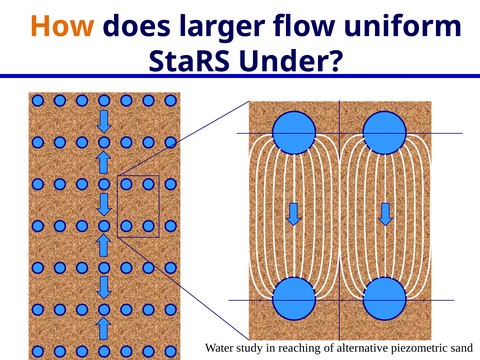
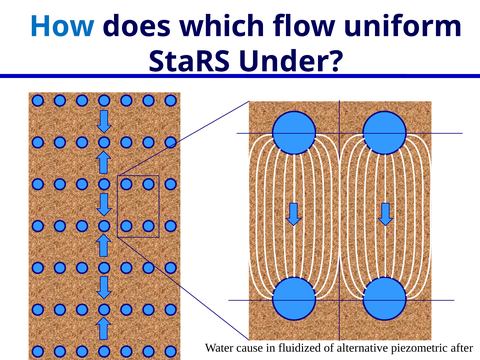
How colour: orange -> blue
larger: larger -> which
study: study -> cause
reaching: reaching -> fluidized
sand: sand -> after
